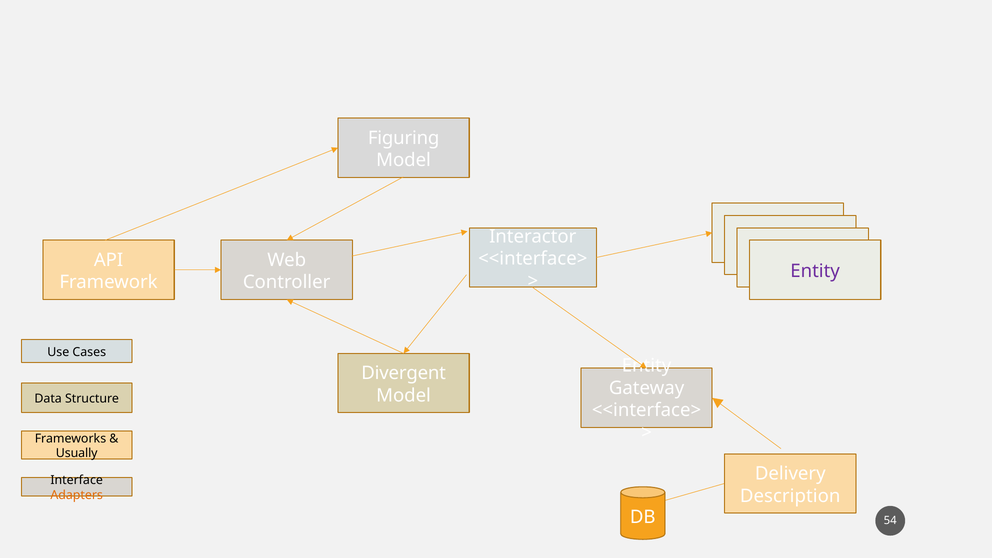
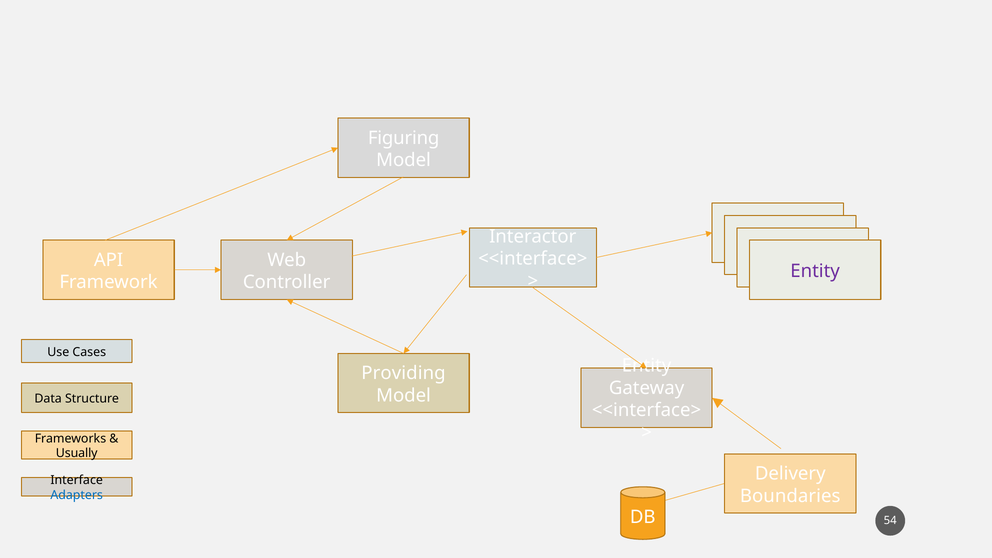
Divergent: Divergent -> Providing
Description: Description -> Boundaries
Adapters colour: orange -> blue
